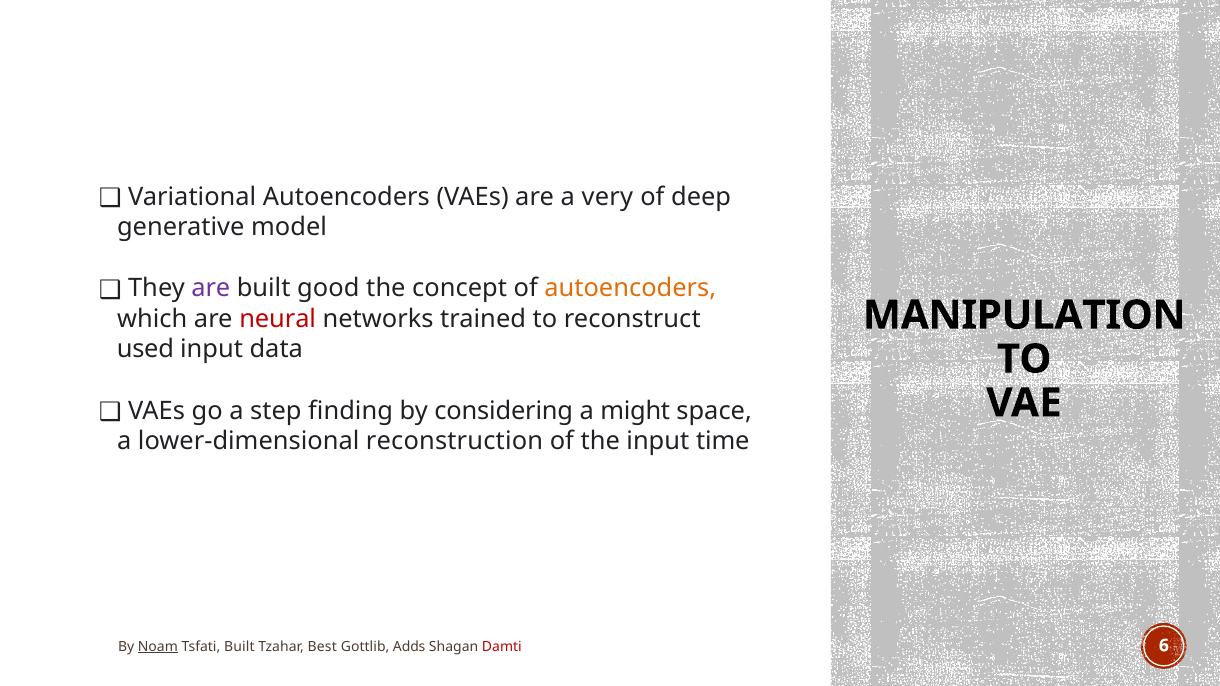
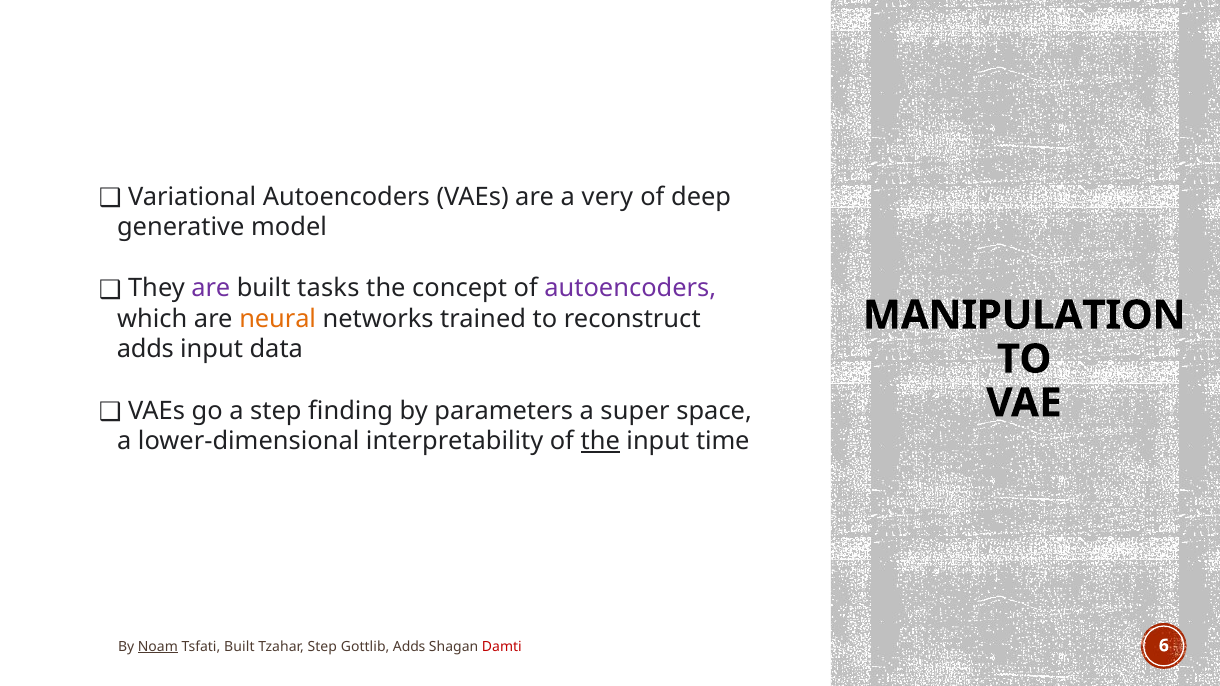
good: good -> tasks
autoencoders at (630, 289) colour: orange -> purple
neural colour: red -> orange
used at (145, 350): used -> adds
considering: considering -> parameters
might: might -> super
reconstruction: reconstruction -> interpretability
the at (600, 441) underline: none -> present
Tzahar Best: Best -> Step
